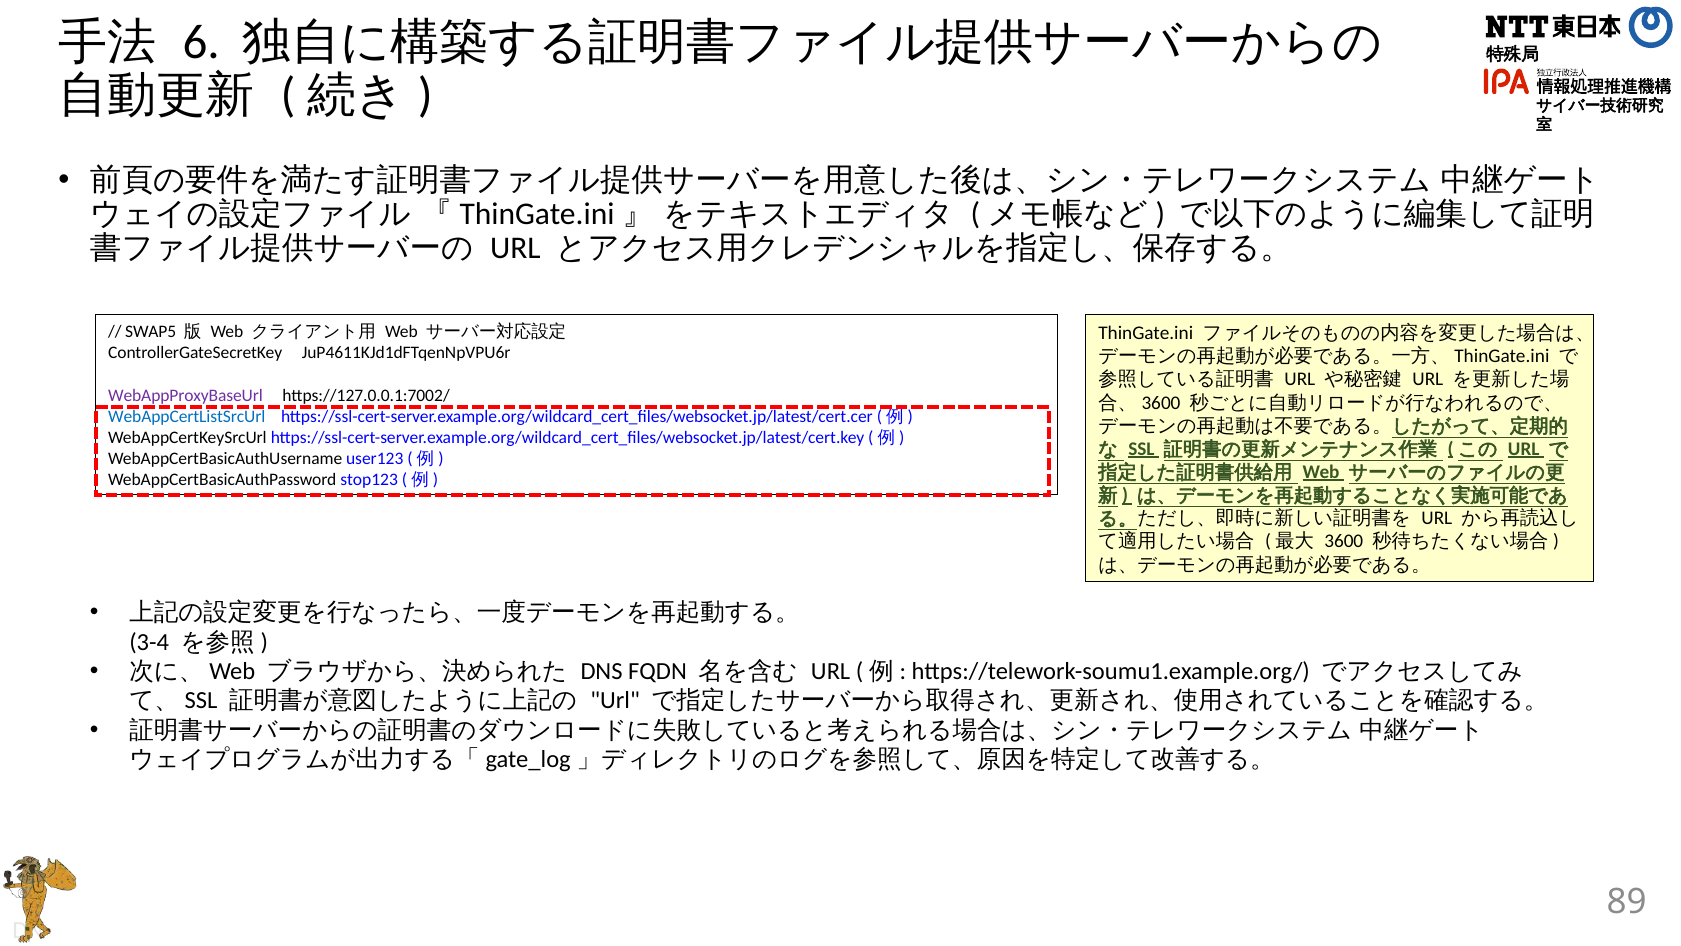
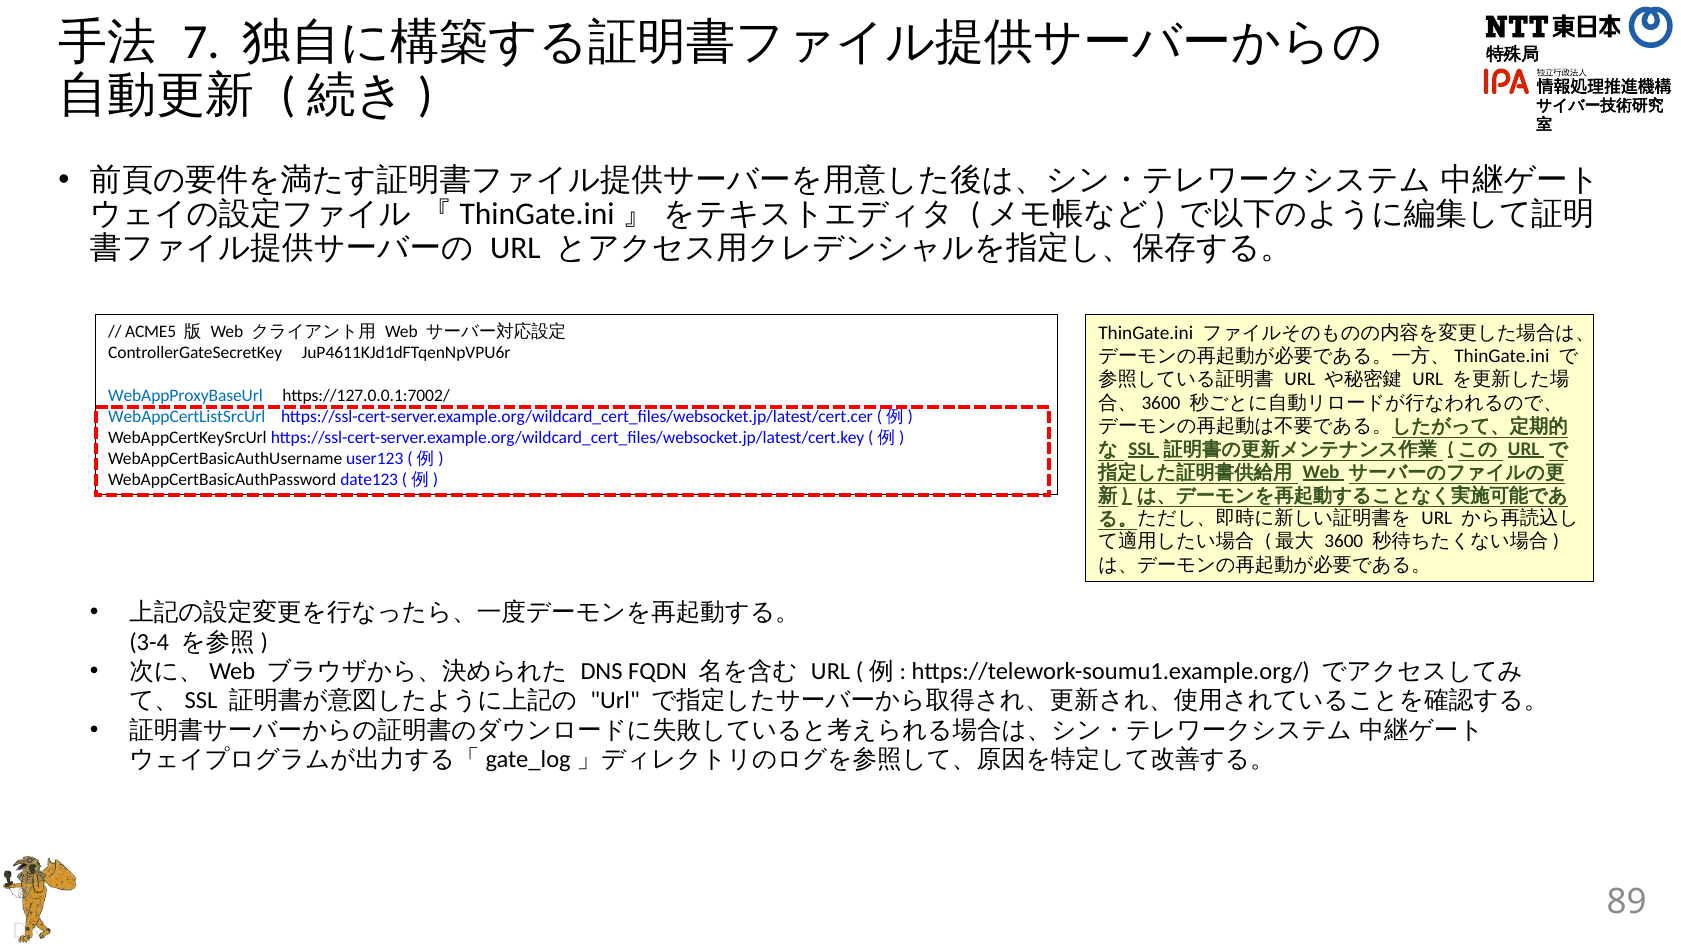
6: 6 -> 7
SWAP5: SWAP5 -> ACME5
WebAppProxyBaseUrl colour: purple -> blue
stop123: stop123 -> date123
